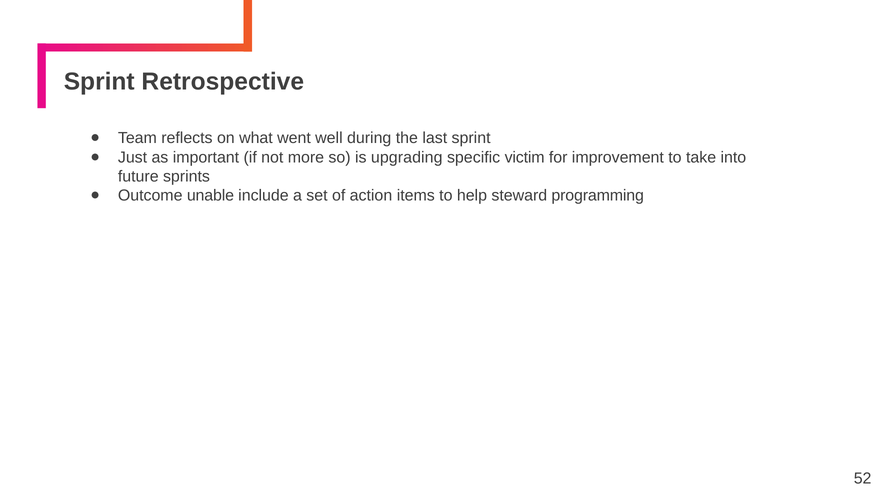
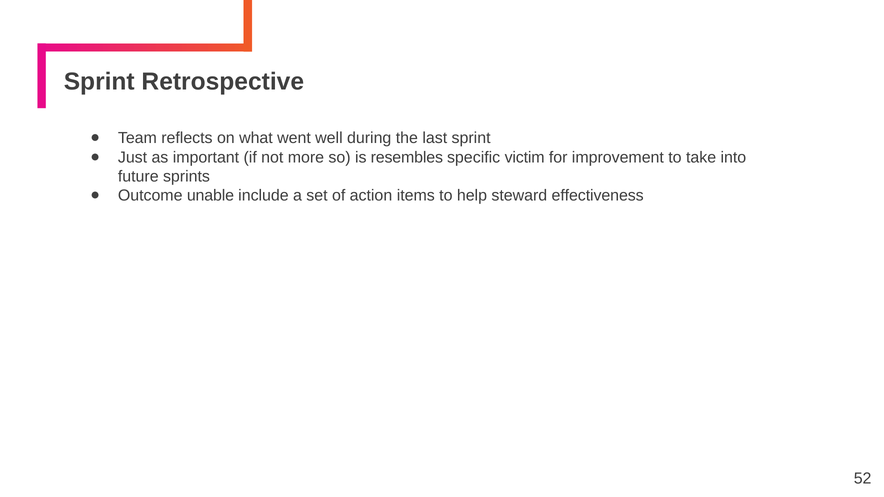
upgrading: upgrading -> resembles
programming: programming -> effectiveness
